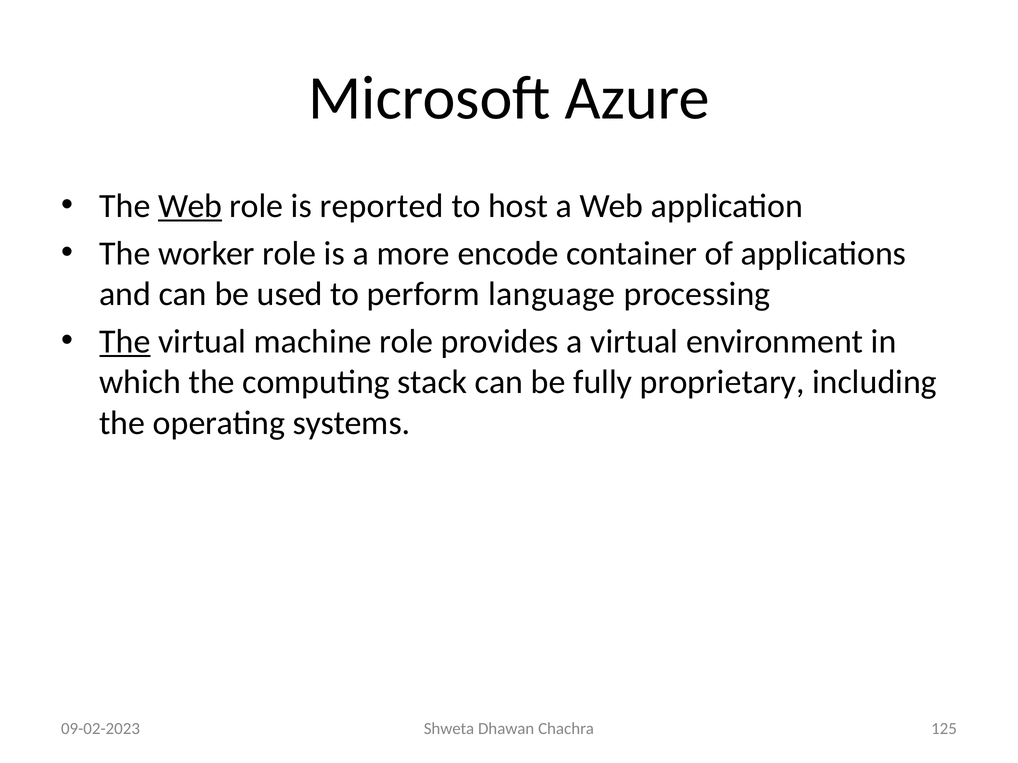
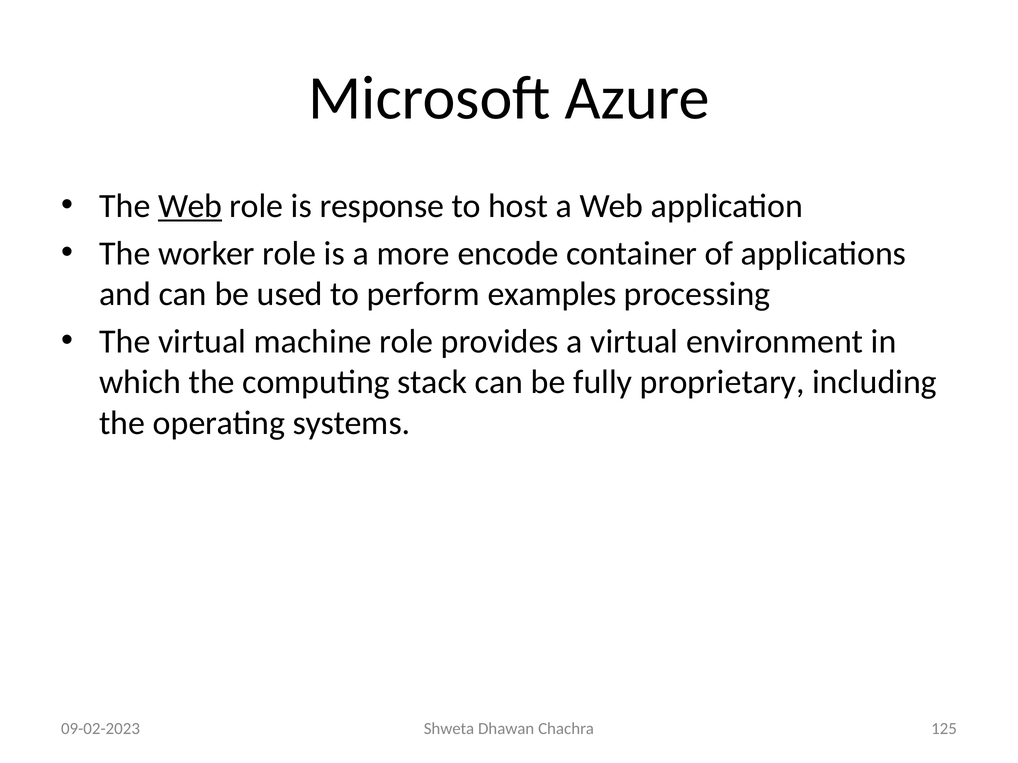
reported: reported -> response
language: language -> examples
The at (125, 342) underline: present -> none
